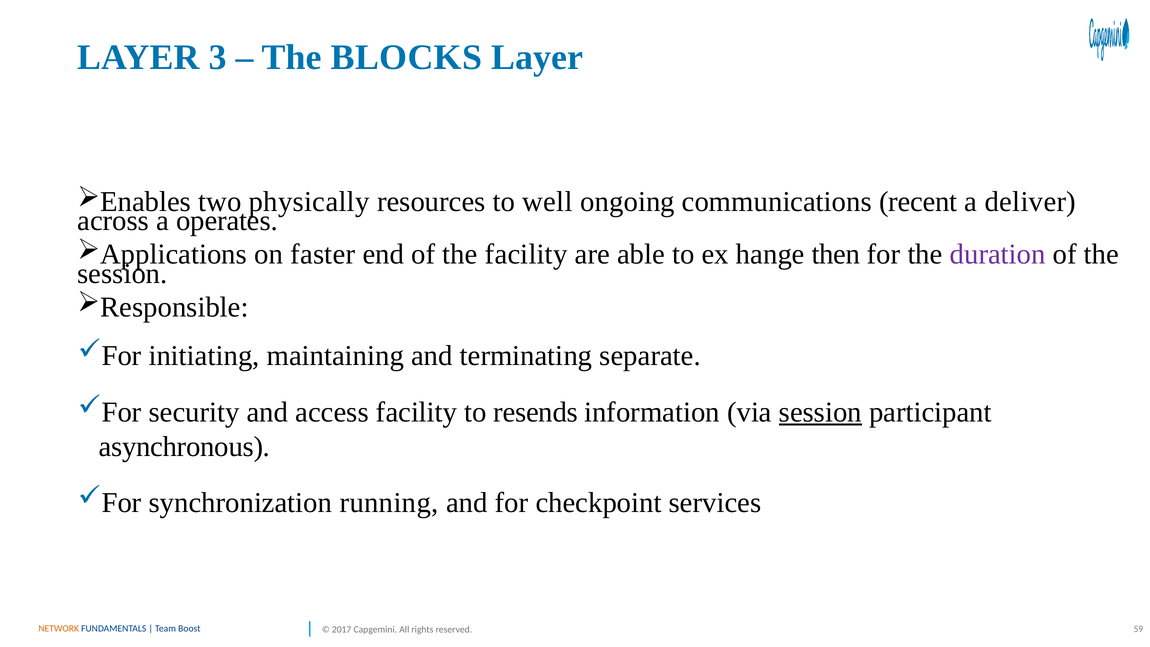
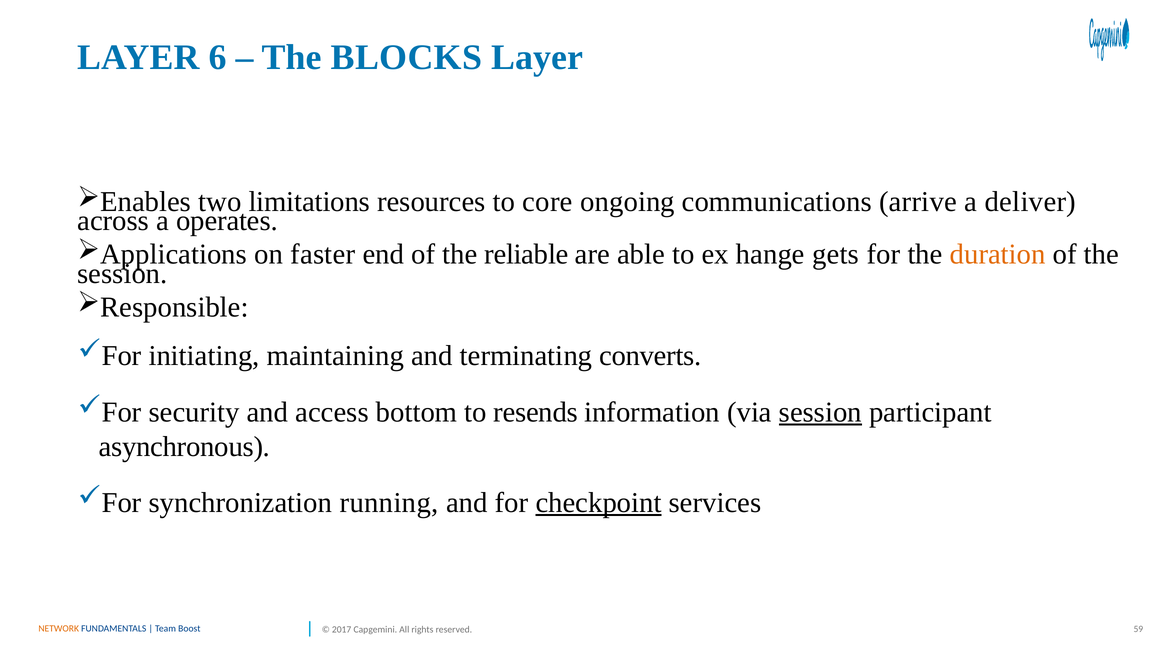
3: 3 -> 6
physically: physically -> limitations
well: well -> core
recent: recent -> arrive
the facility: facility -> reliable
then: then -> gets
duration colour: purple -> orange
separate: separate -> converts
access facility: facility -> bottom
checkpoint underline: none -> present
